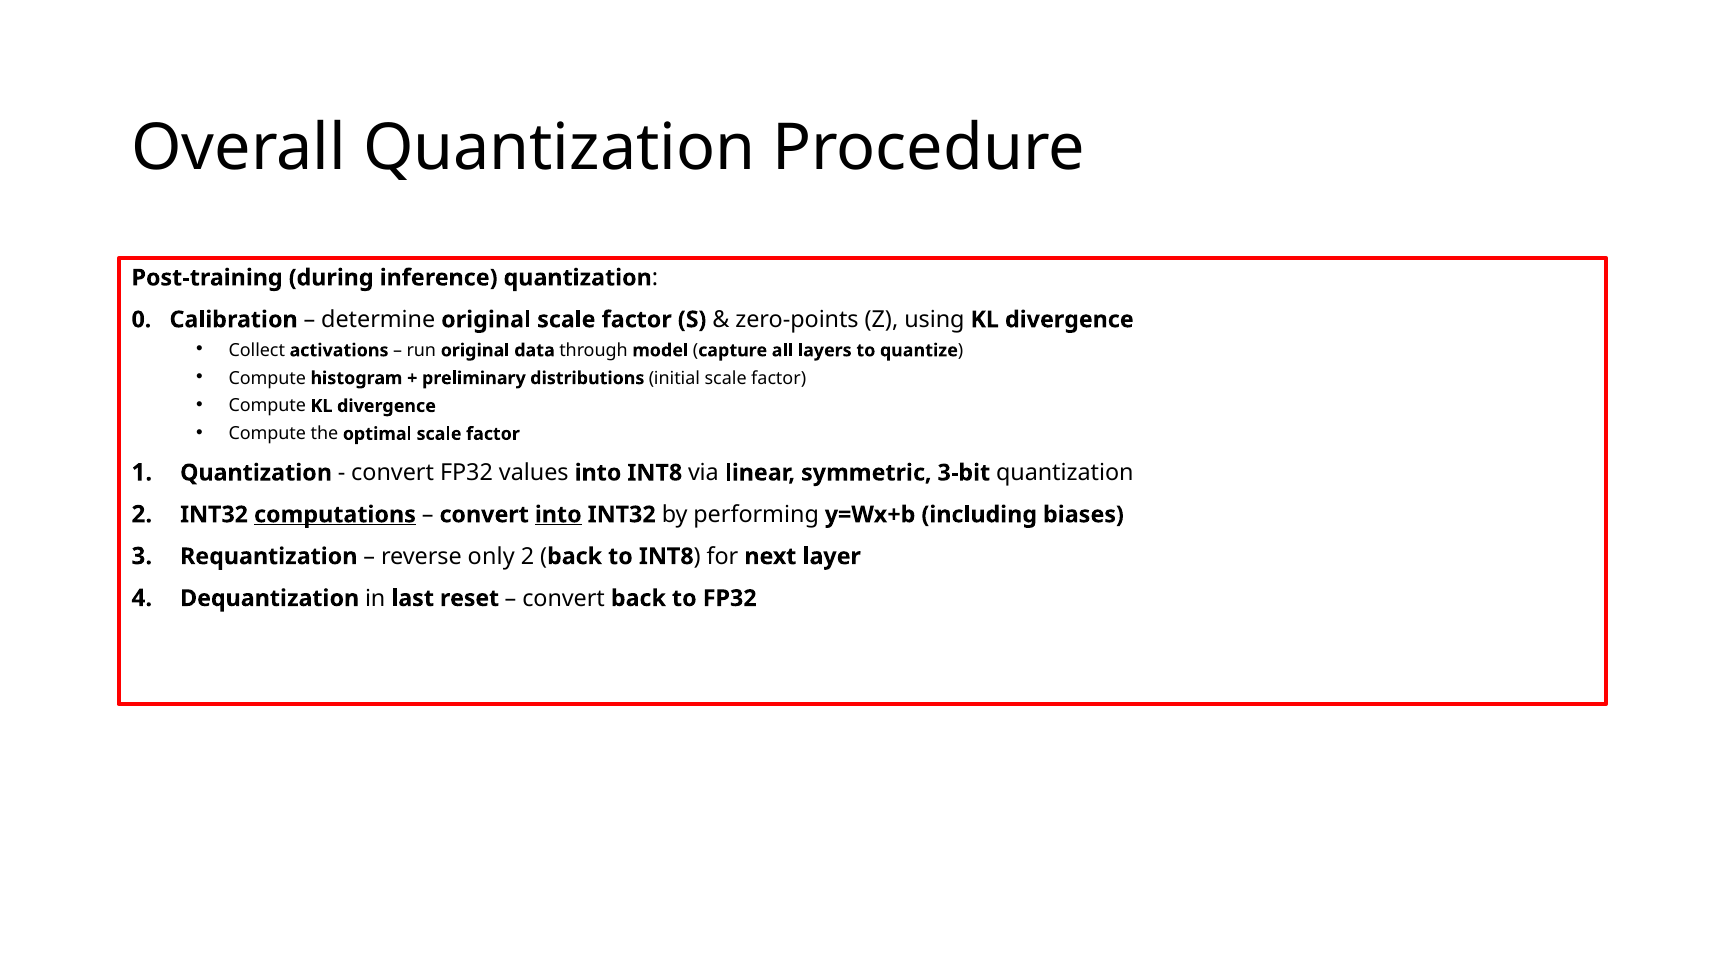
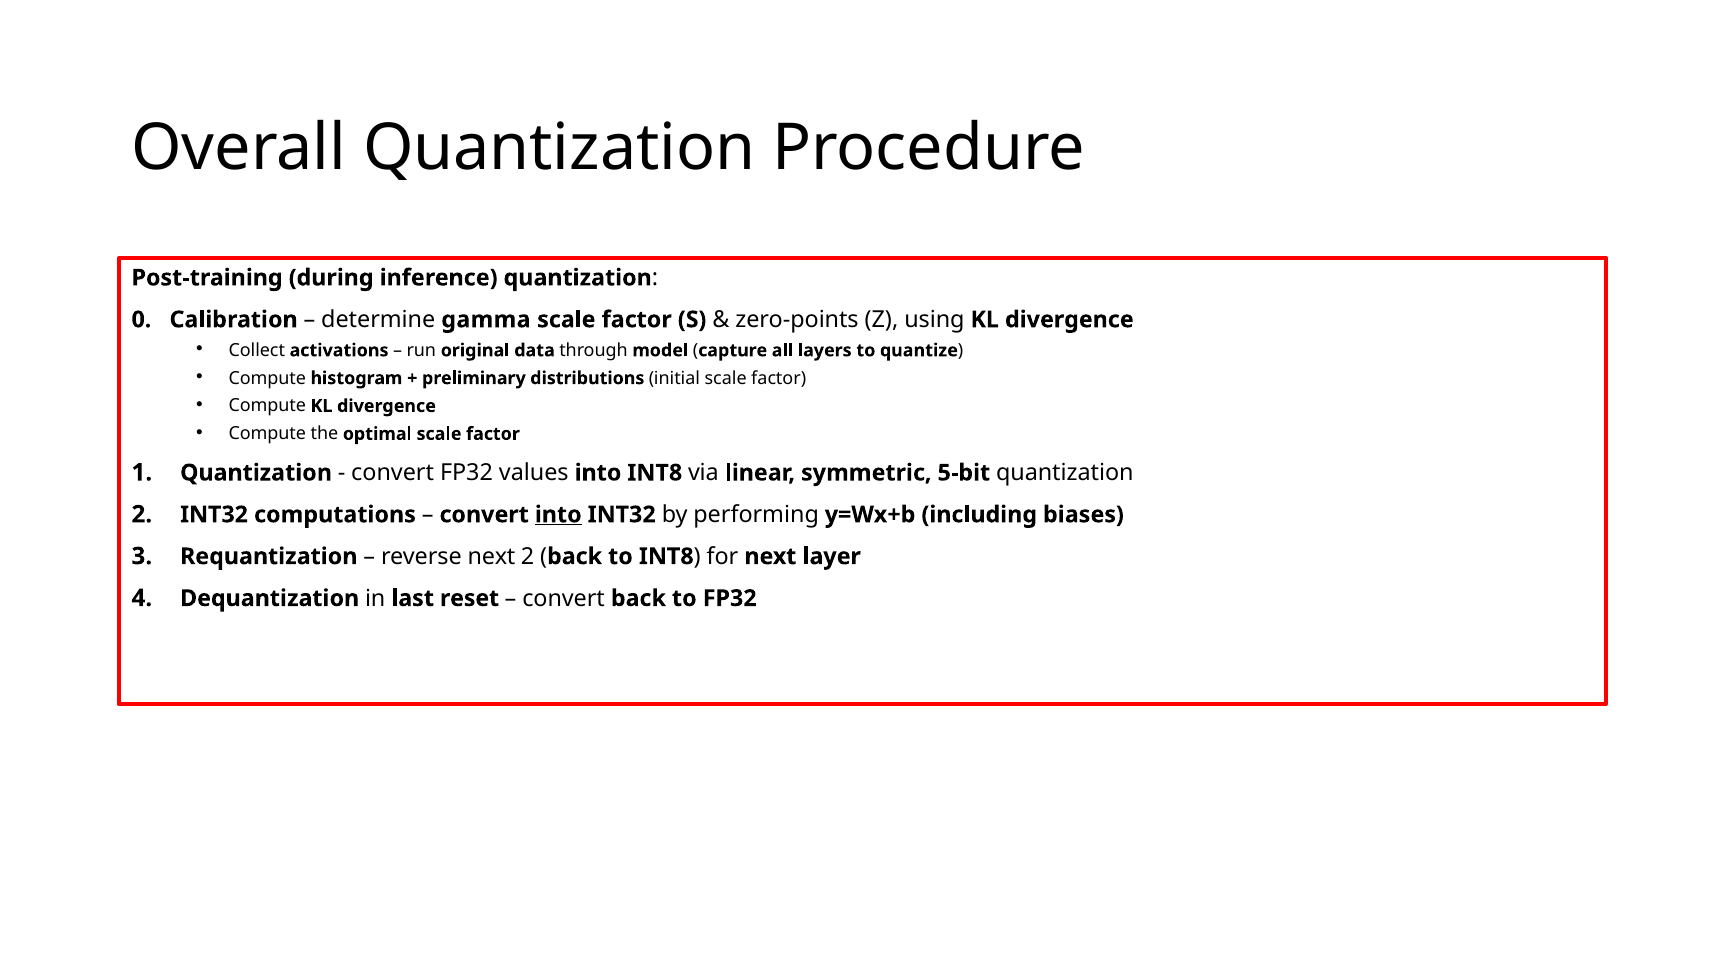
determine original: original -> gamma
3-bit: 3-bit -> 5-bit
computations underline: present -> none
reverse only: only -> next
